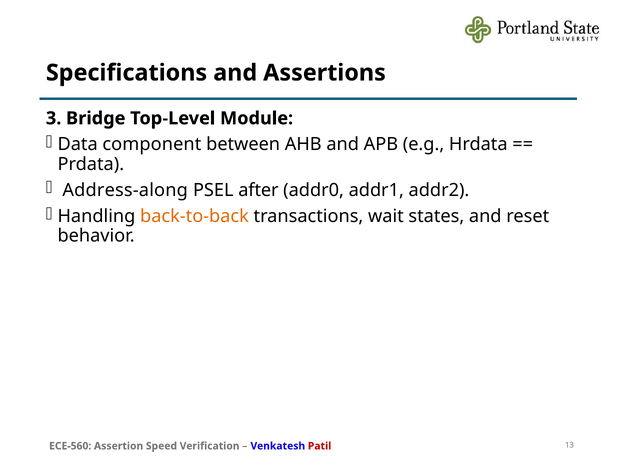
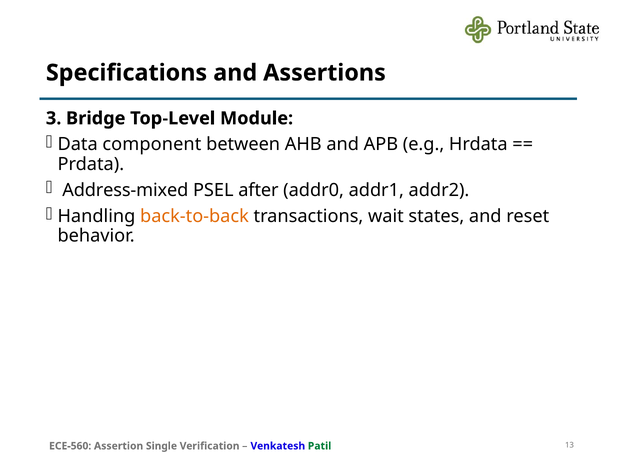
Address-along: Address-along -> Address-mixed
Speed: Speed -> Single
Patil colour: red -> green
